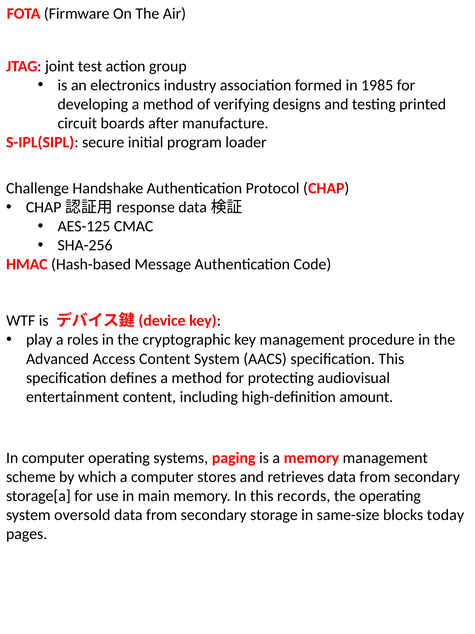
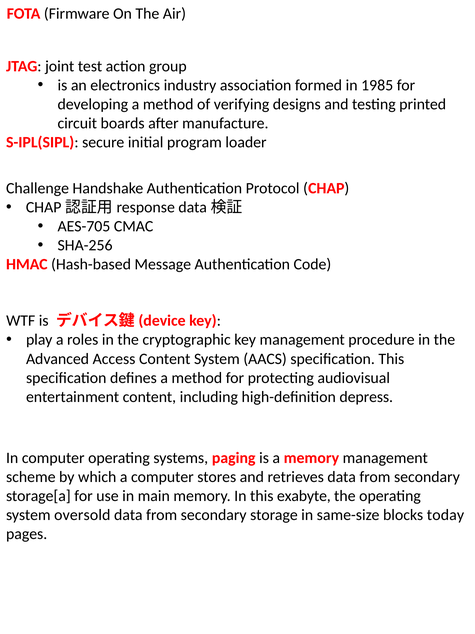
AES-125: AES-125 -> AES-705
amount: amount -> depress
records: records -> exabyte
